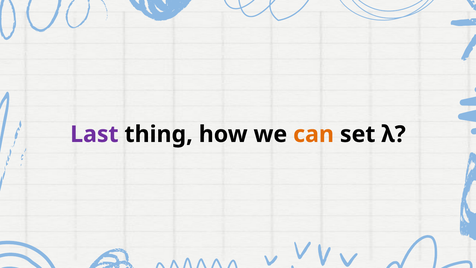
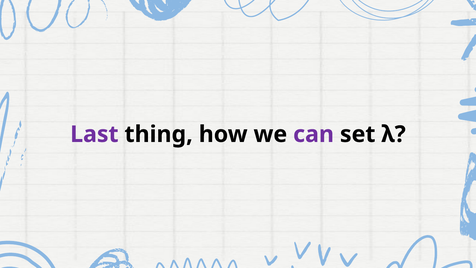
can colour: orange -> purple
